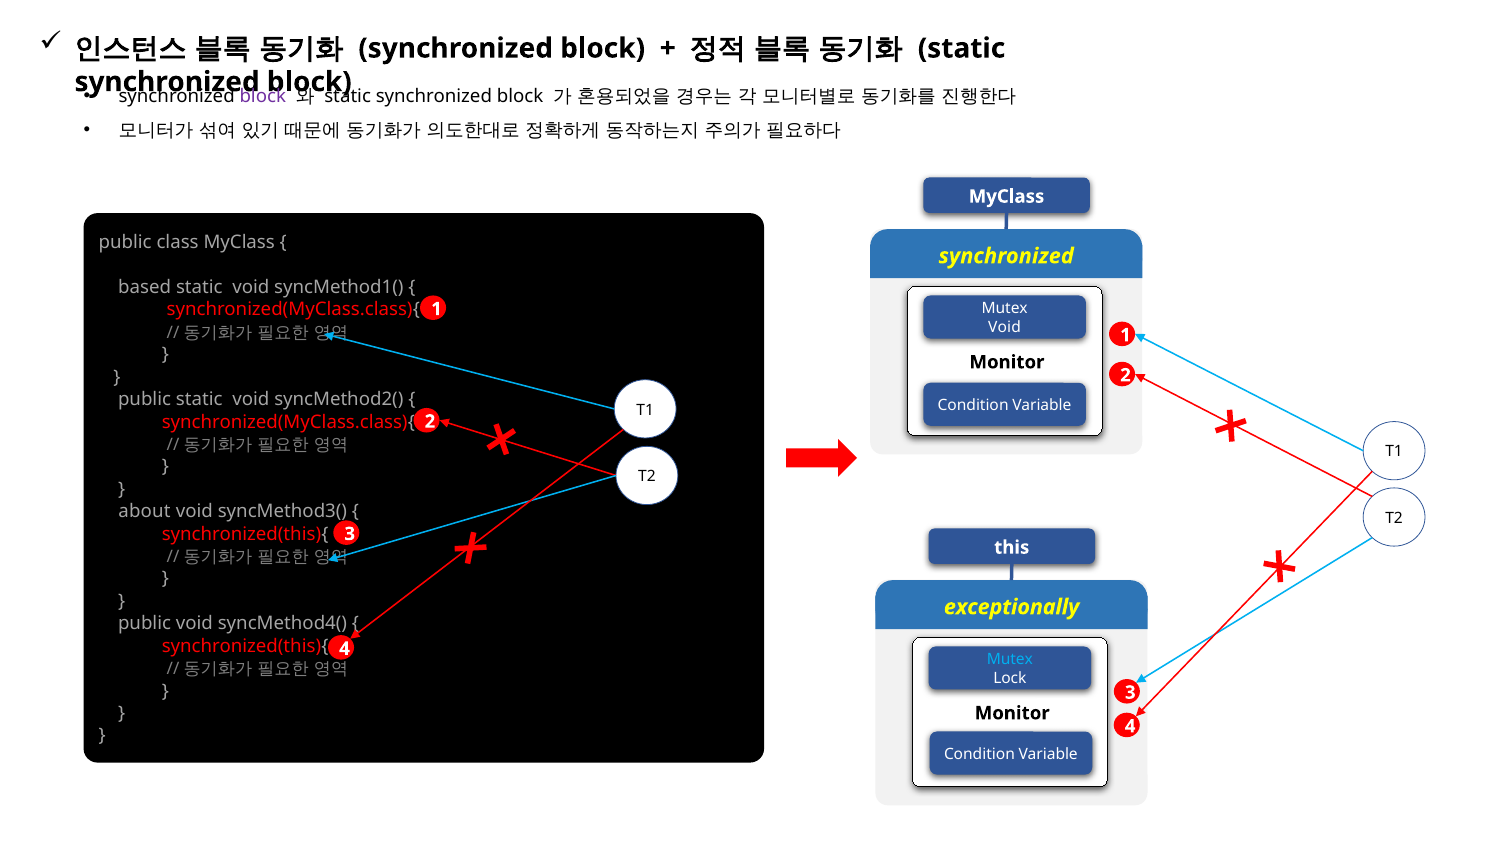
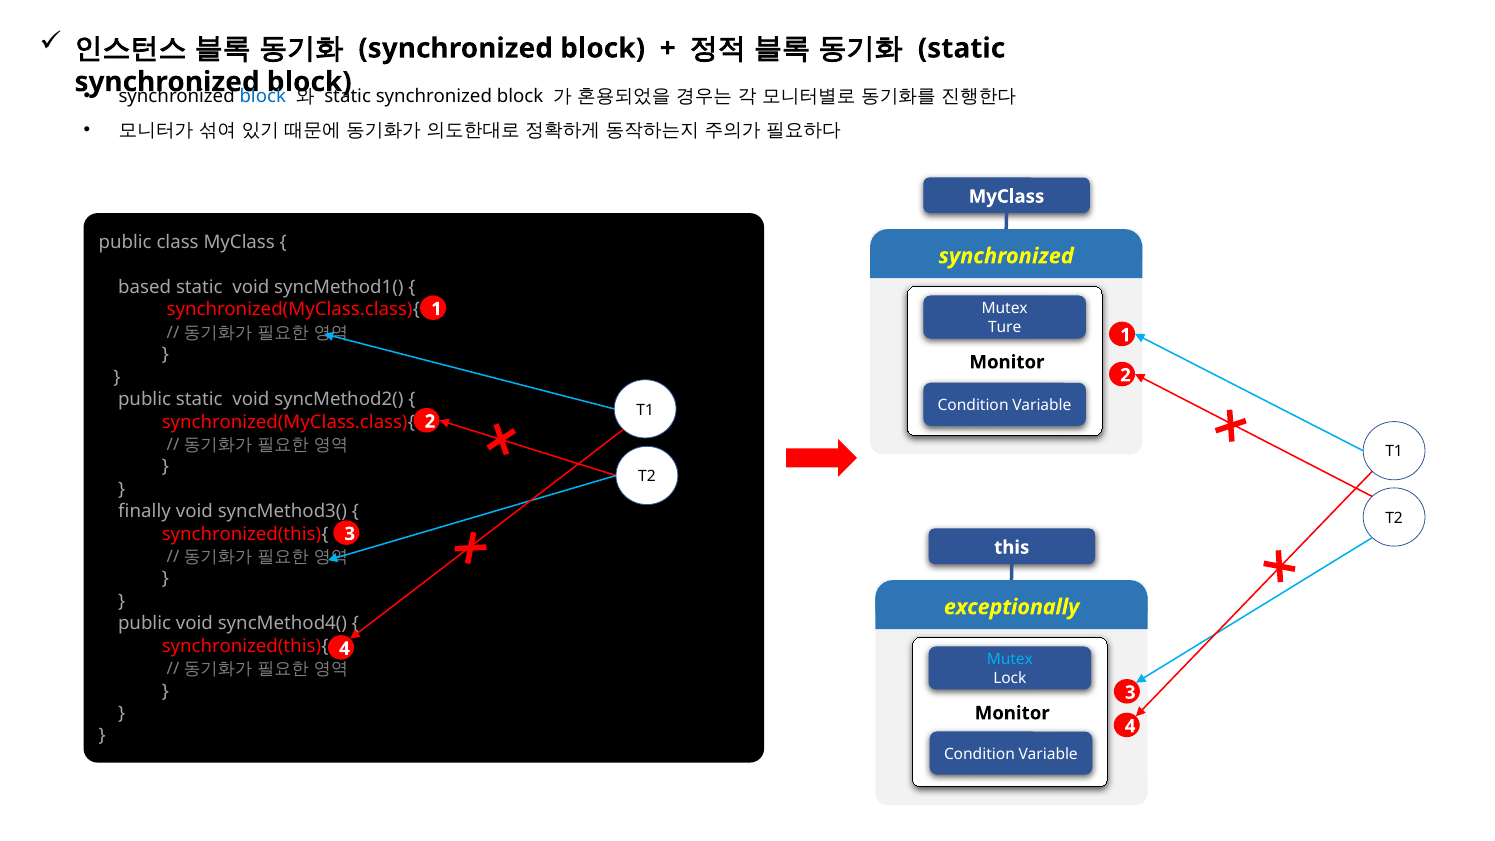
block at (263, 96) colour: purple -> blue
Void at (1005, 327): Void -> Ture
about: about -> finally
